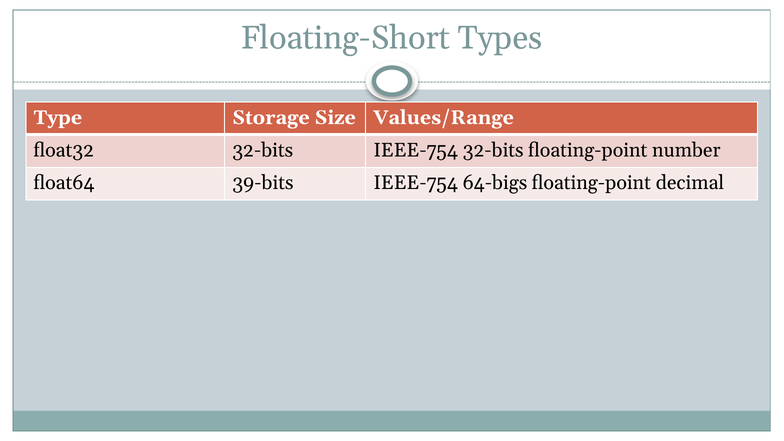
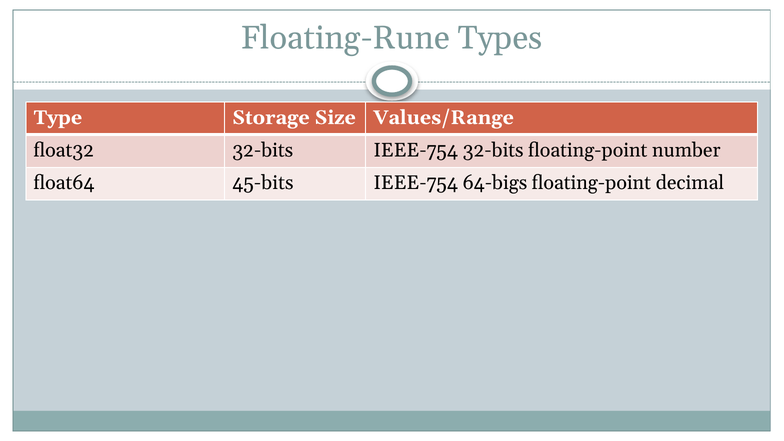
Floating-Short: Floating-Short -> Floating-Rune
39-bits: 39-bits -> 45-bits
